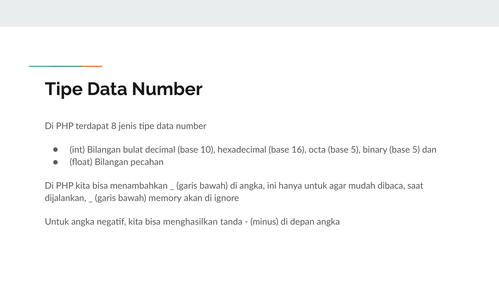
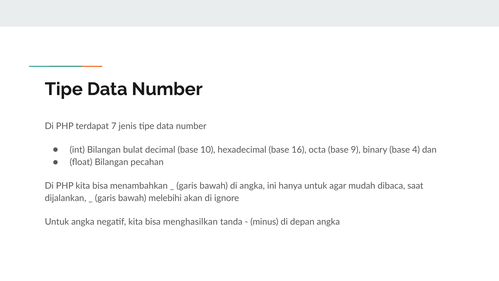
8: 8 -> 7
octa base 5: 5 -> 9
binary base 5: 5 -> 4
memory: memory -> melebihi
